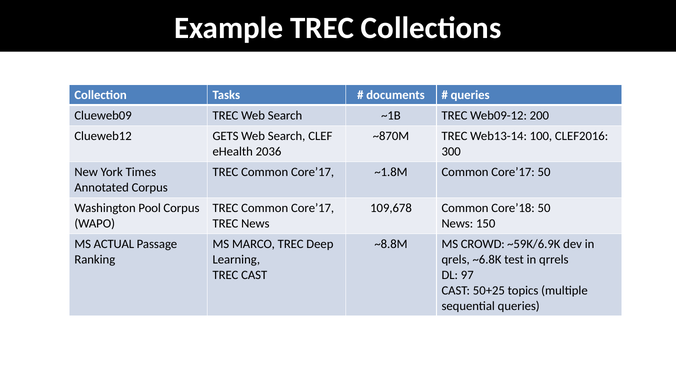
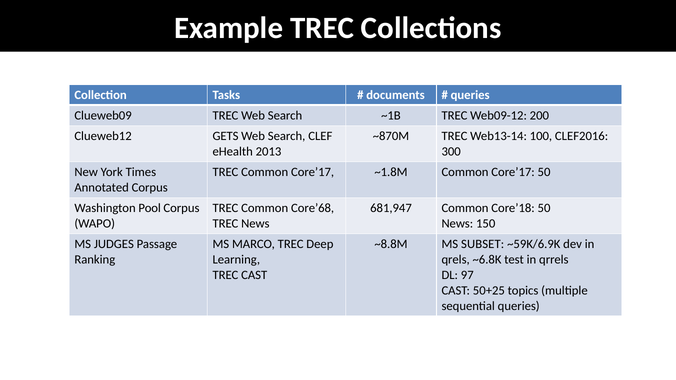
2036: 2036 -> 2013
Core’17 at (313, 208): Core’17 -> Core’68
109,678: 109,678 -> 681,947
ACTUAL: ACTUAL -> JUDGES
CROWD: CROWD -> SUBSET
